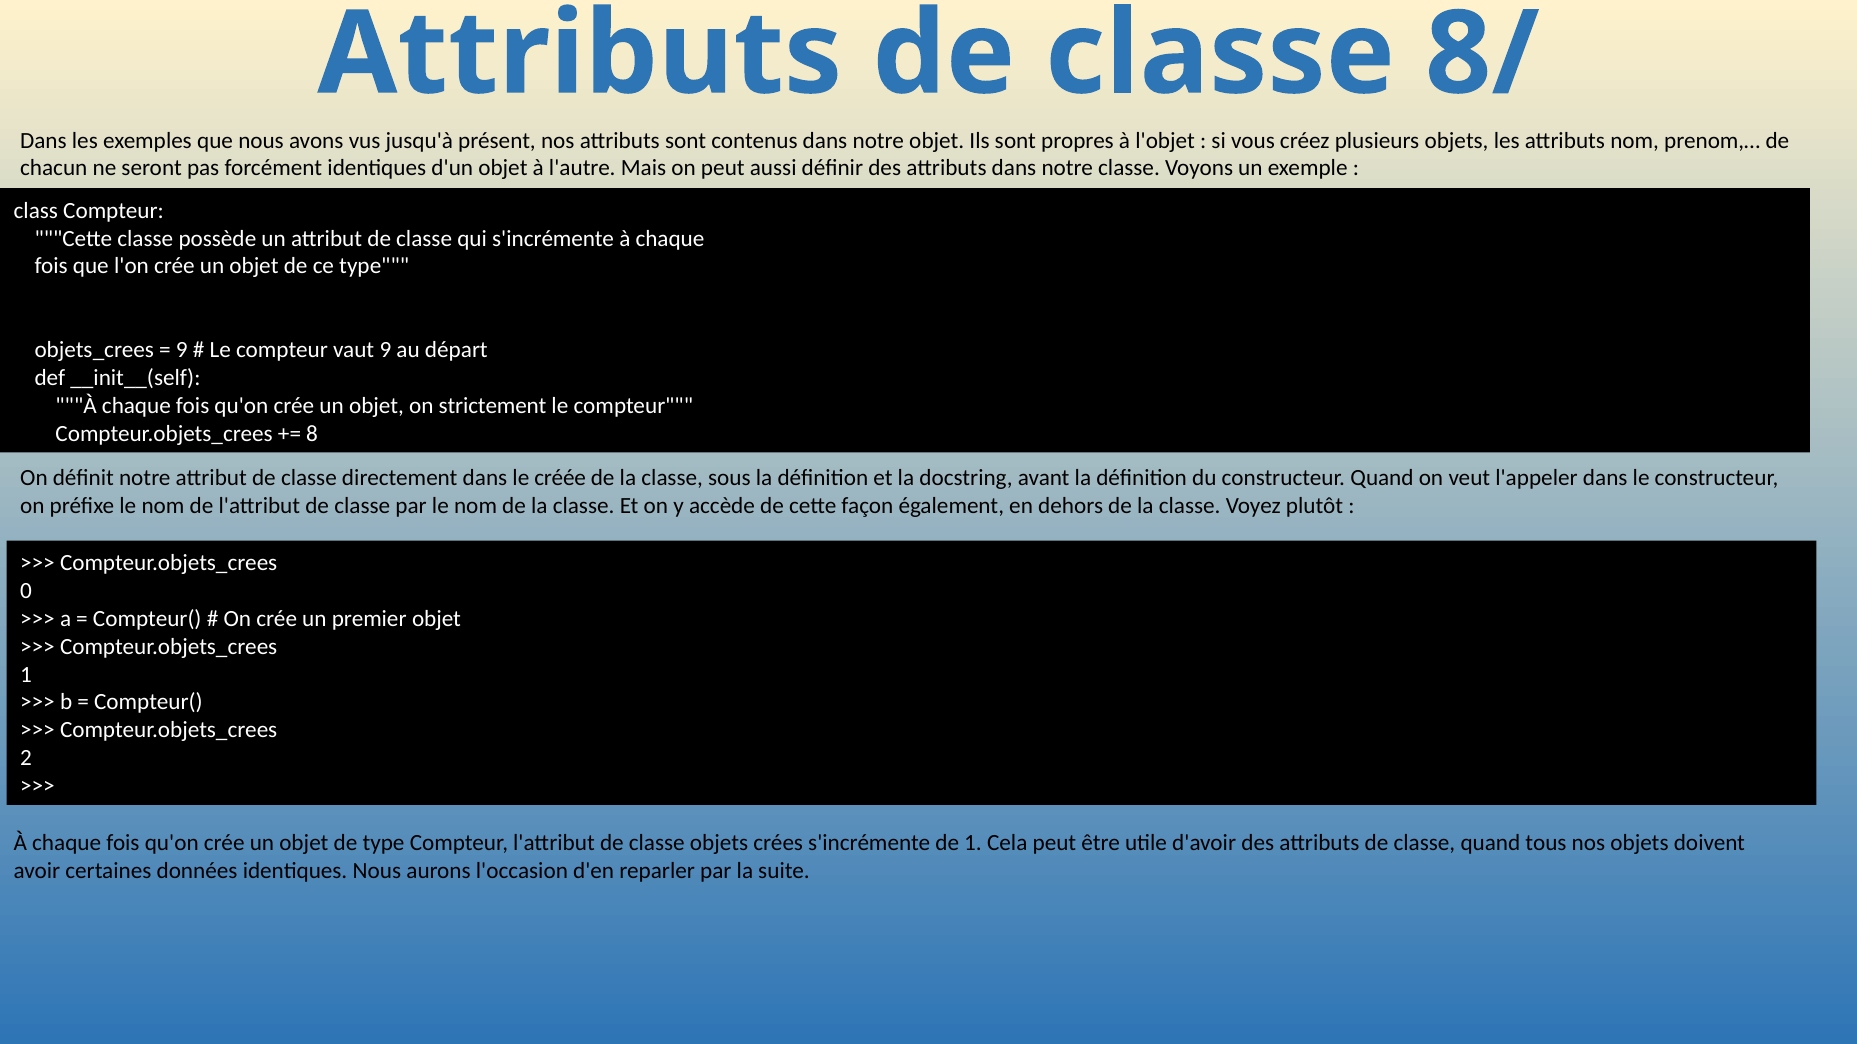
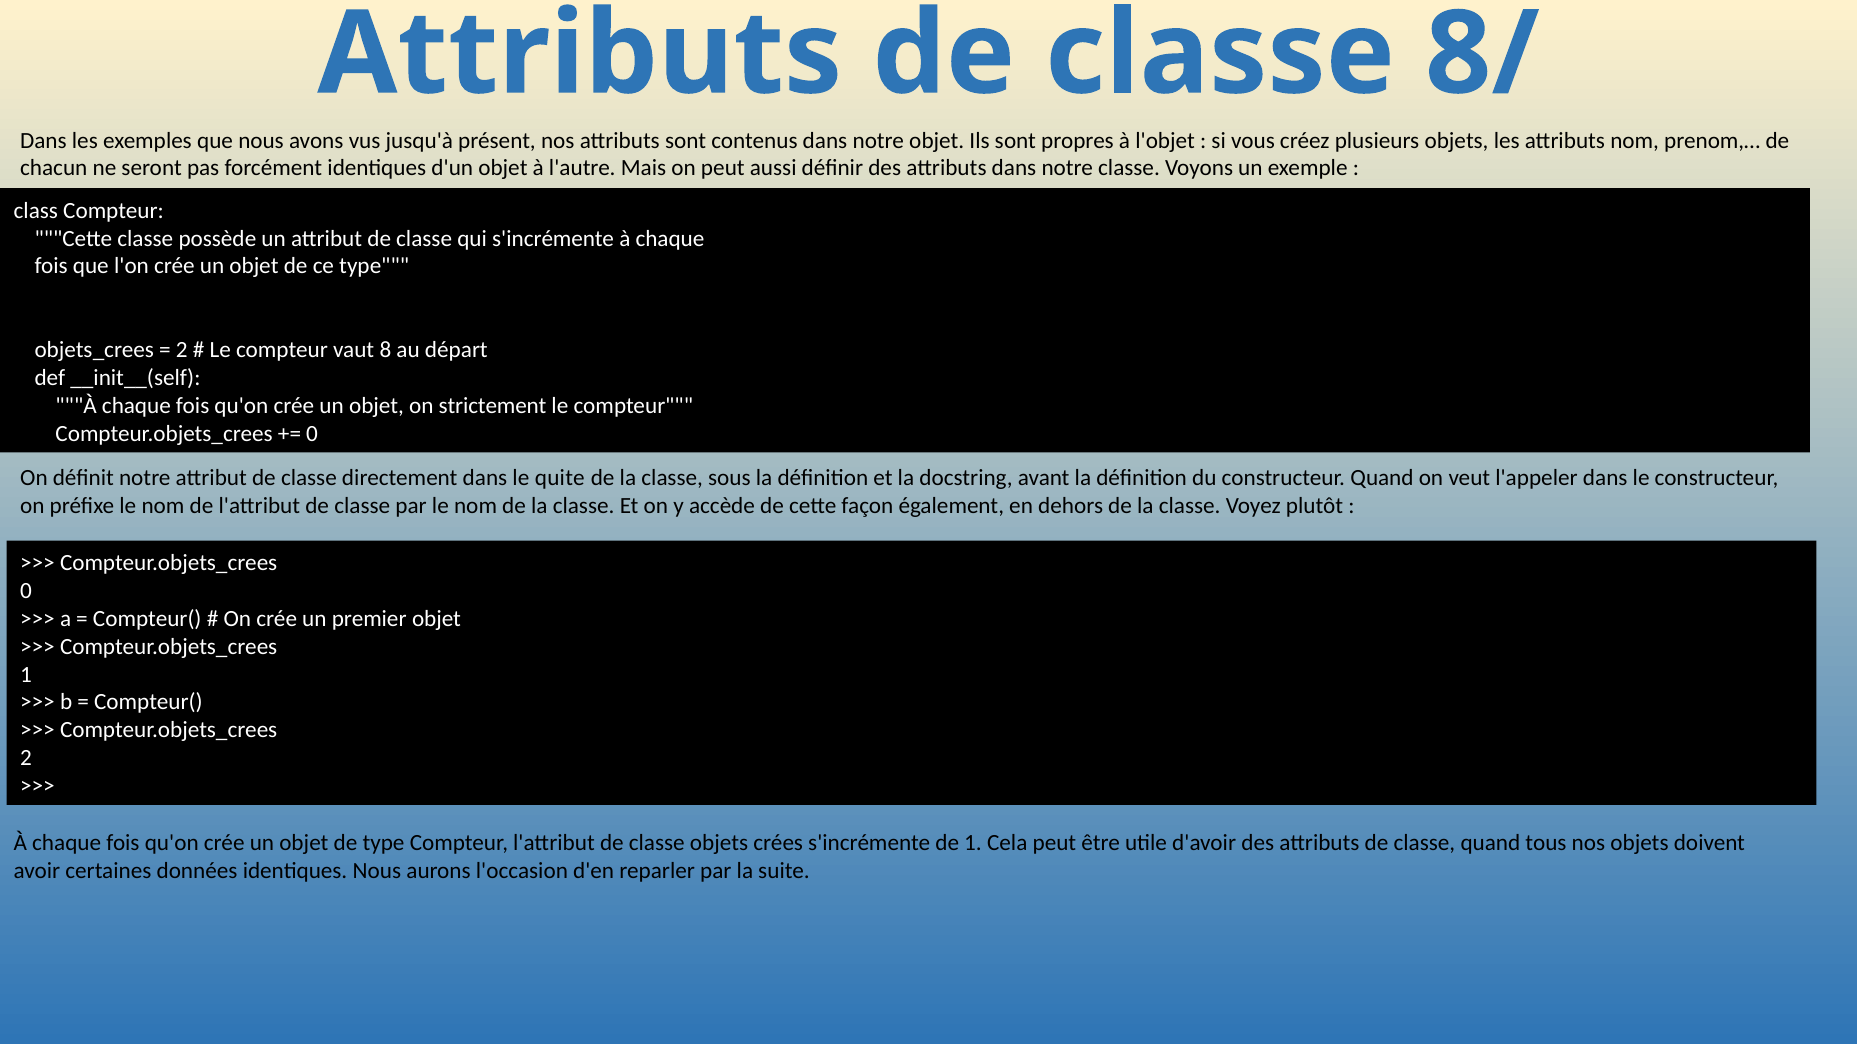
9 at (182, 350): 9 -> 2
vaut 9: 9 -> 8
8 at (312, 434): 8 -> 0
créée: créée -> quite
